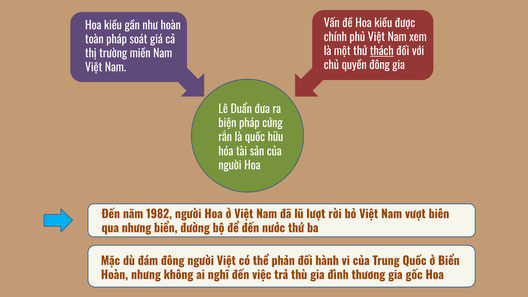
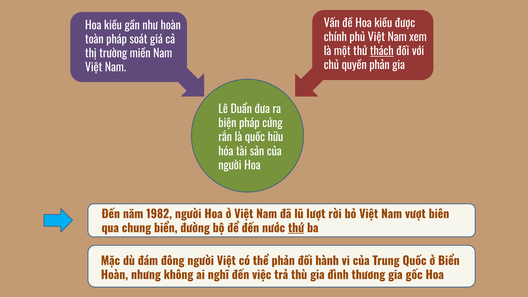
quyền đông: đông -> phản
qua nhưng: nhưng -> chung
thứ underline: none -> present
